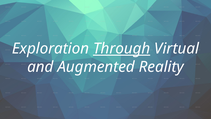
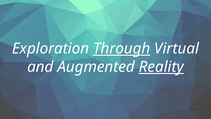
Reality underline: none -> present
